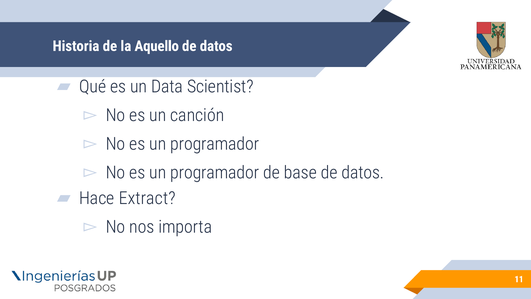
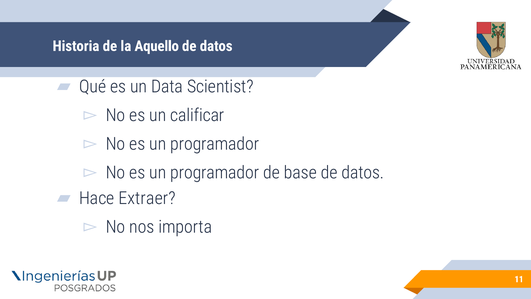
canción: canción -> calificar
Extract: Extract -> Extraer
